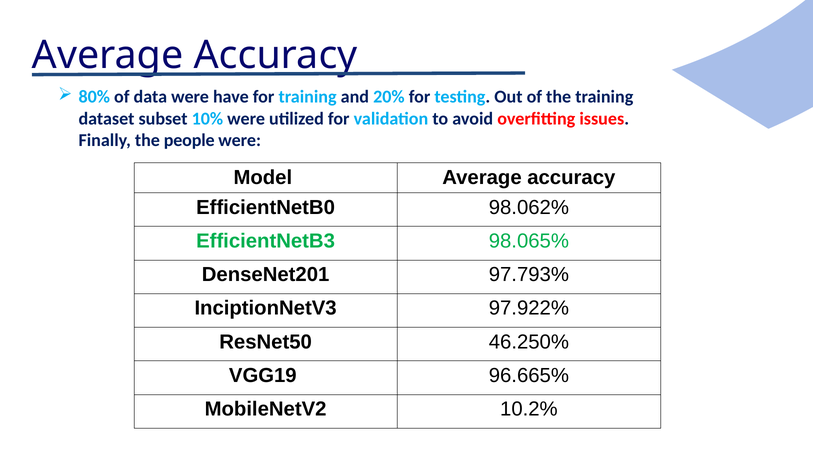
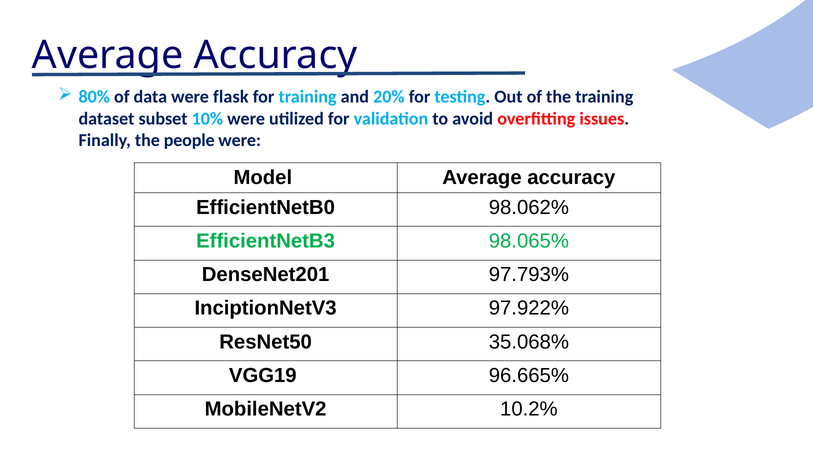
have: have -> flask
46.250%: 46.250% -> 35.068%
